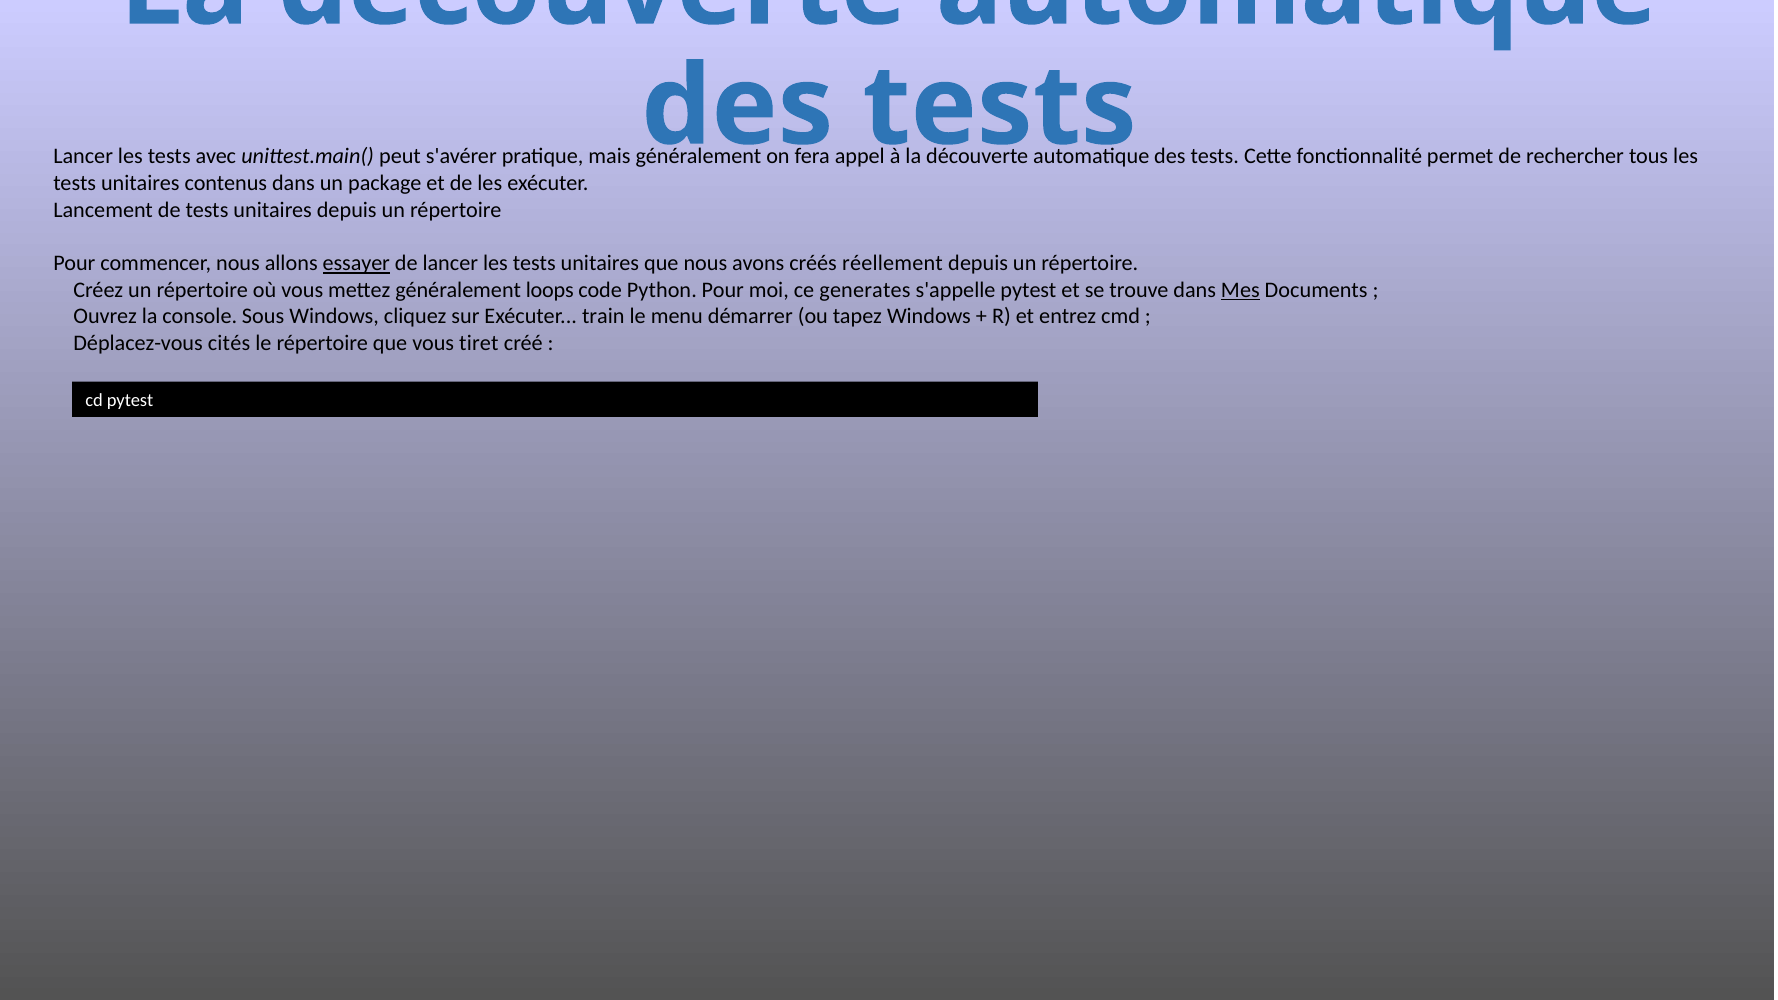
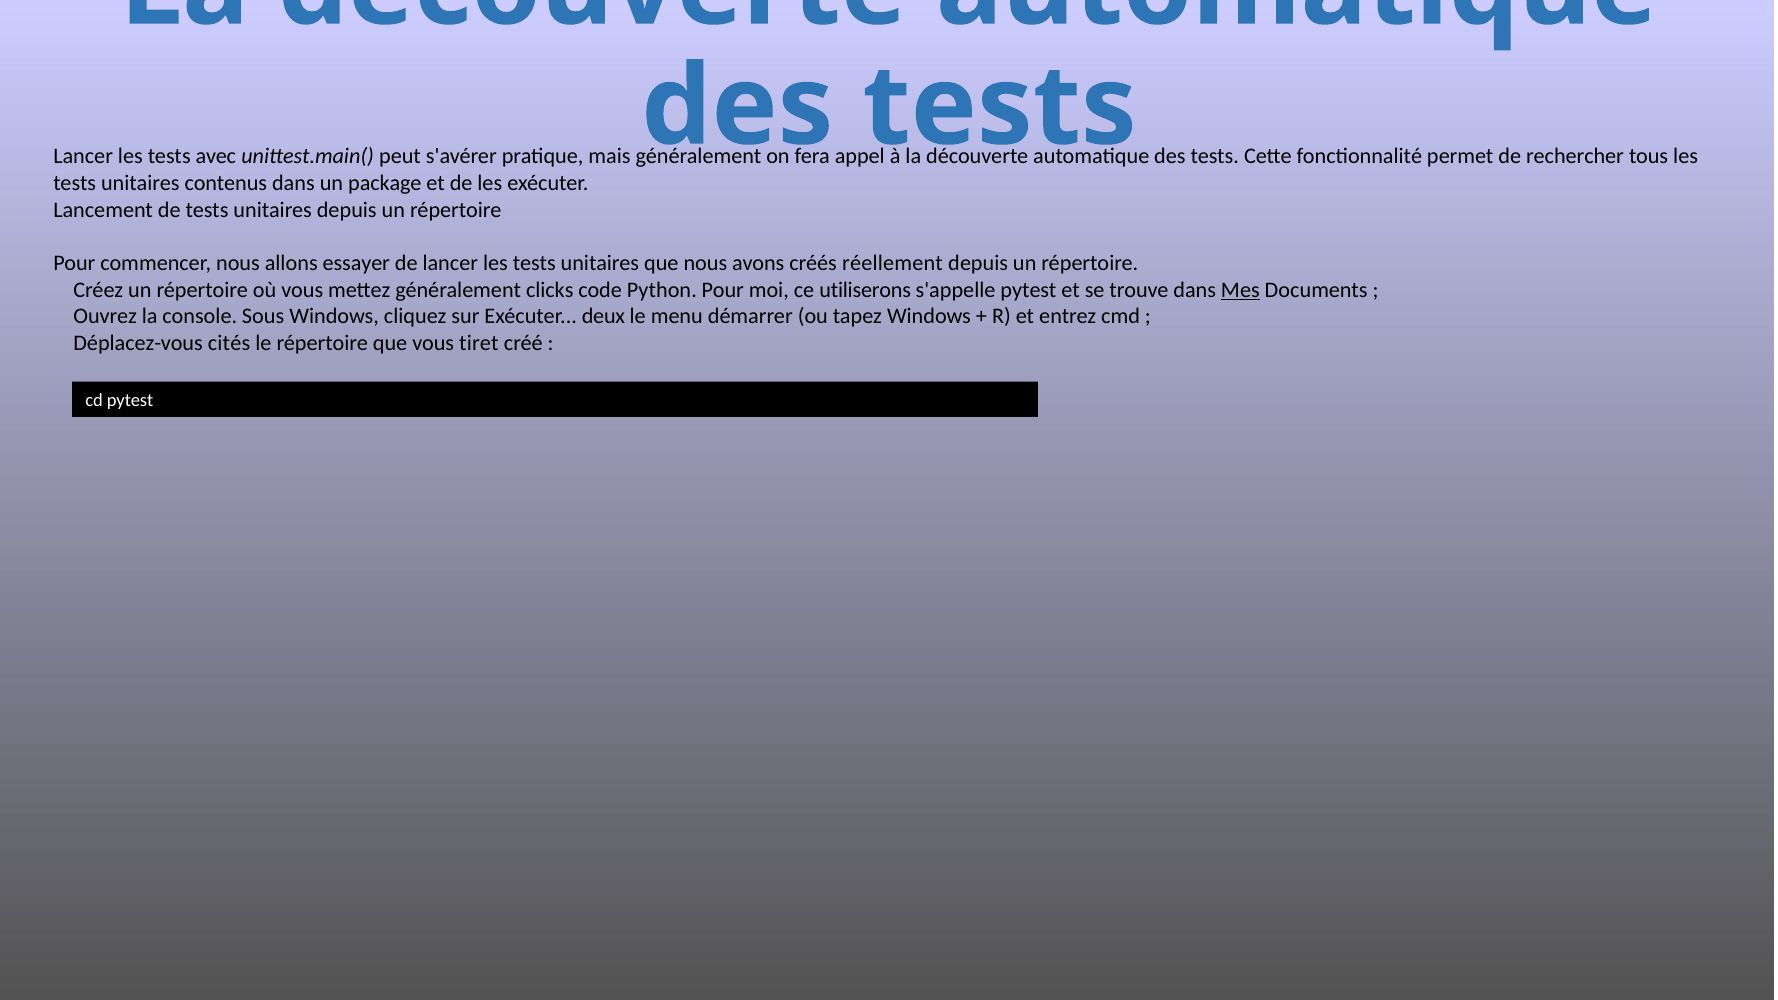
essayer underline: present -> none
loops: loops -> clicks
generates: generates -> utiliserons
train: train -> deux
